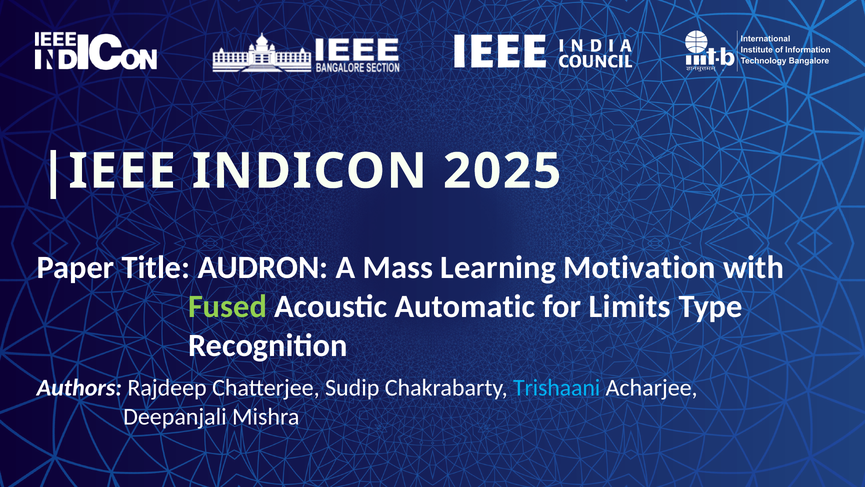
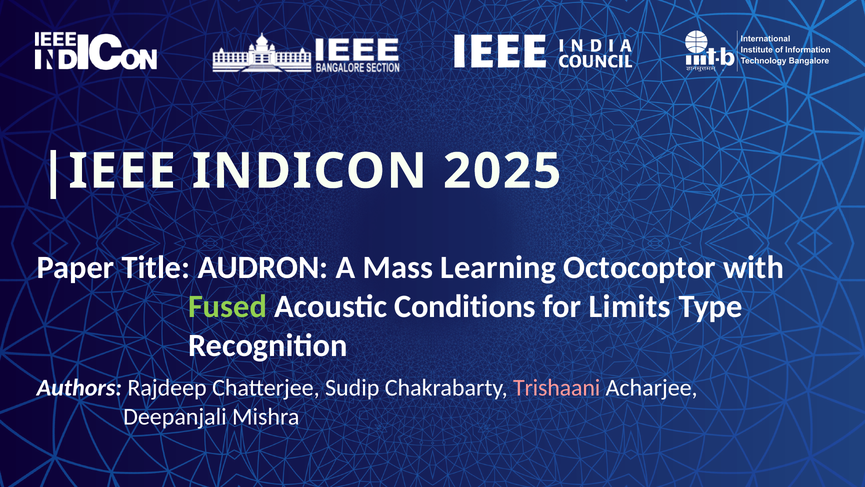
Motivation: Motivation -> Octocoptor
Automatic: Automatic -> Conditions
Trishaani colour: light blue -> pink
